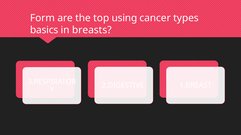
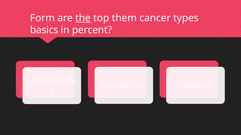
the underline: none -> present
using: using -> them
breasts: breasts -> percent
